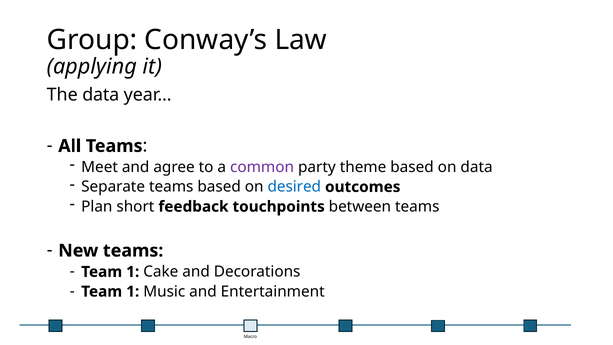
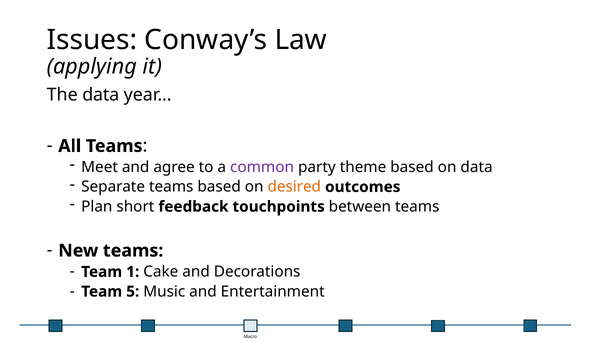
Group: Group -> Issues
desired colour: blue -> orange
1 at (133, 291): 1 -> 5
